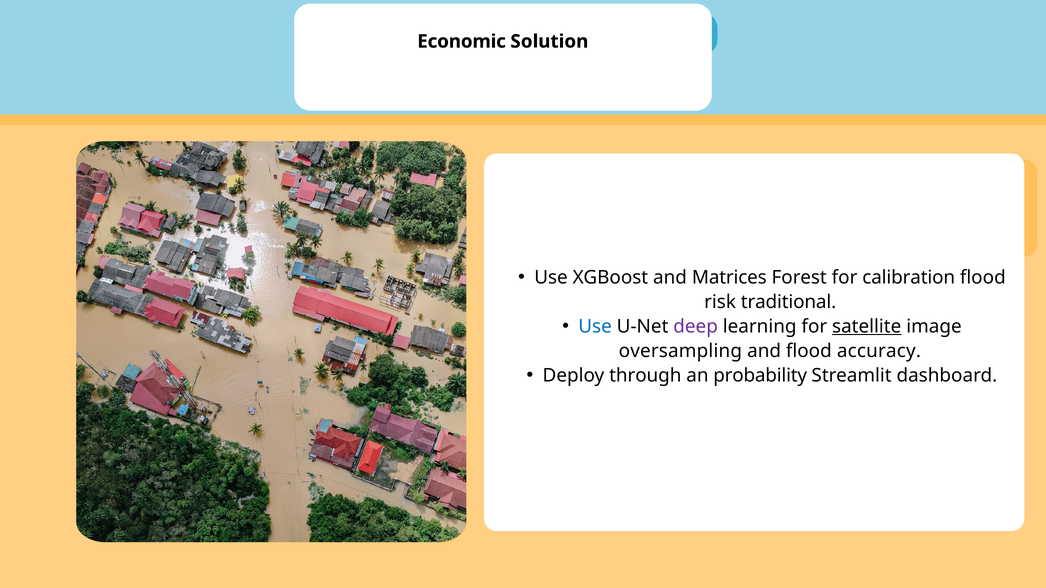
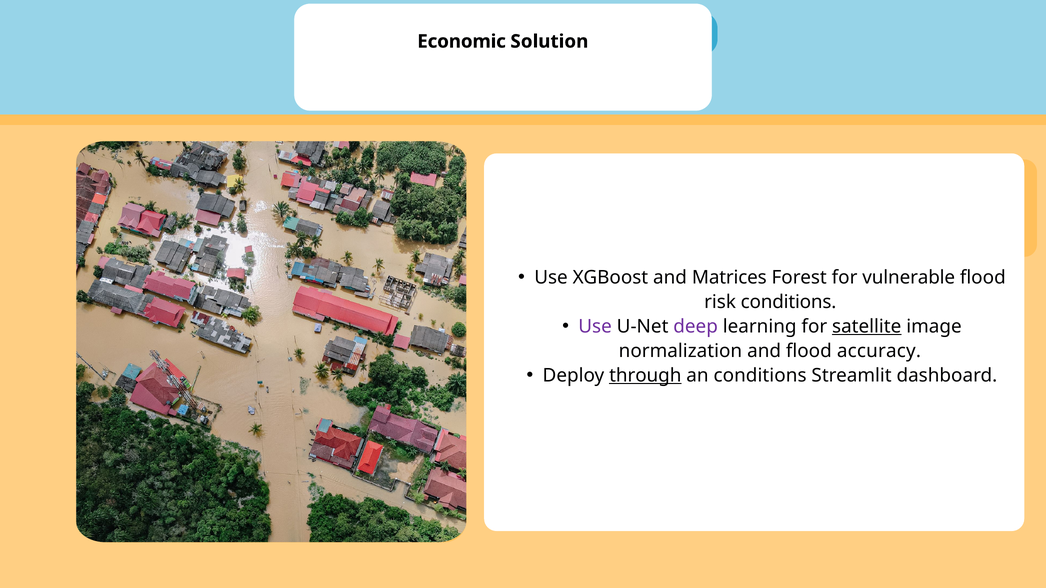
calibration: calibration -> vulnerable
risk traditional: traditional -> conditions
Use at (595, 327) colour: blue -> purple
oversampling: oversampling -> normalization
through underline: none -> present
an probability: probability -> conditions
